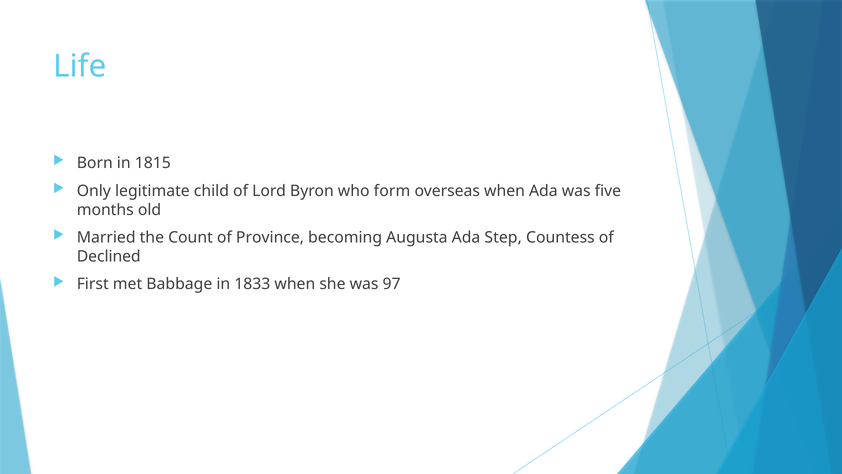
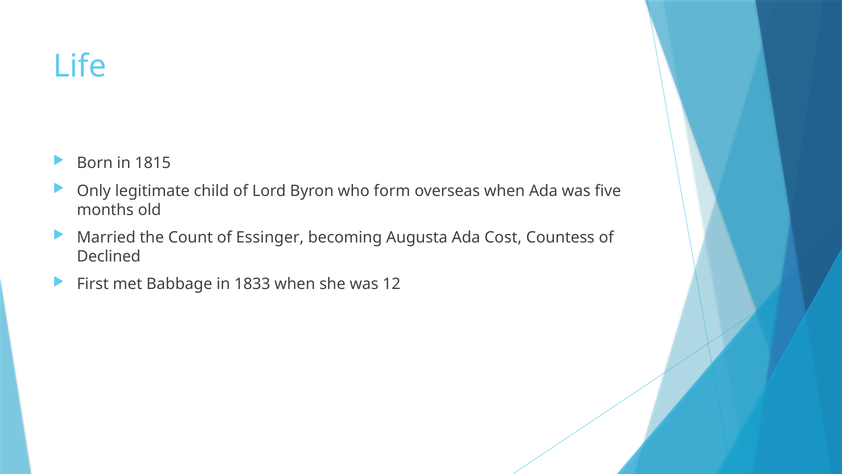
Province: Province -> Essinger
Step: Step -> Cost
97: 97 -> 12
